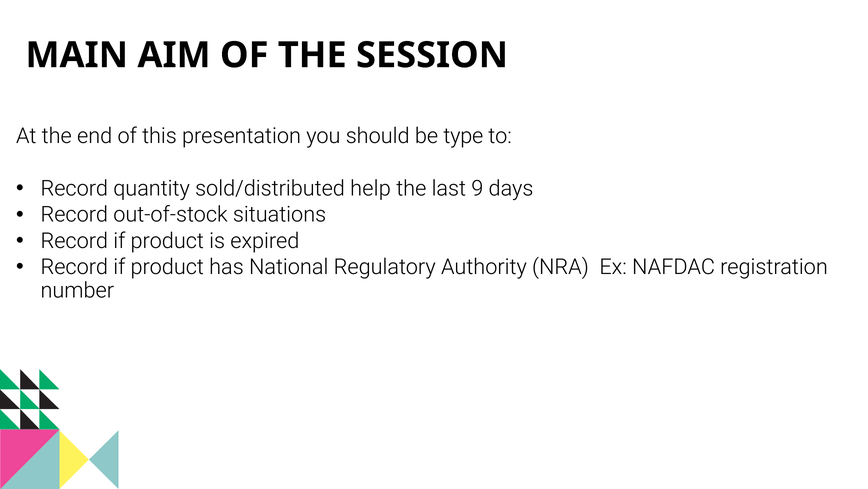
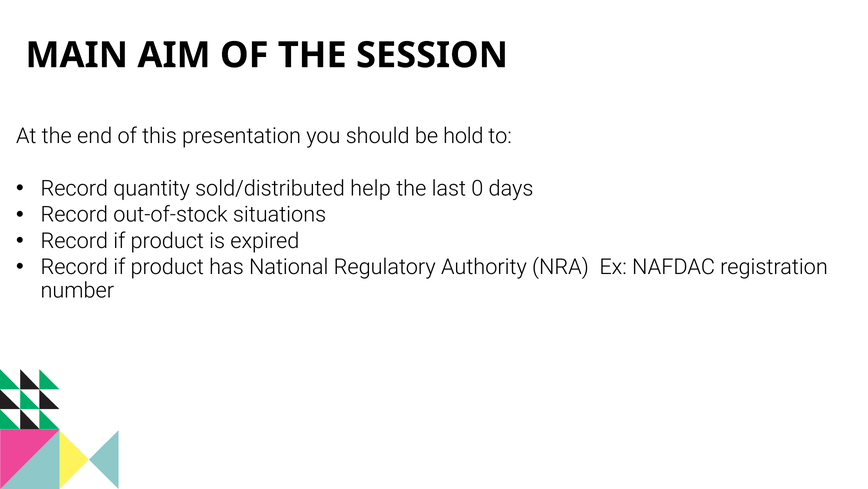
type: type -> hold
9: 9 -> 0
